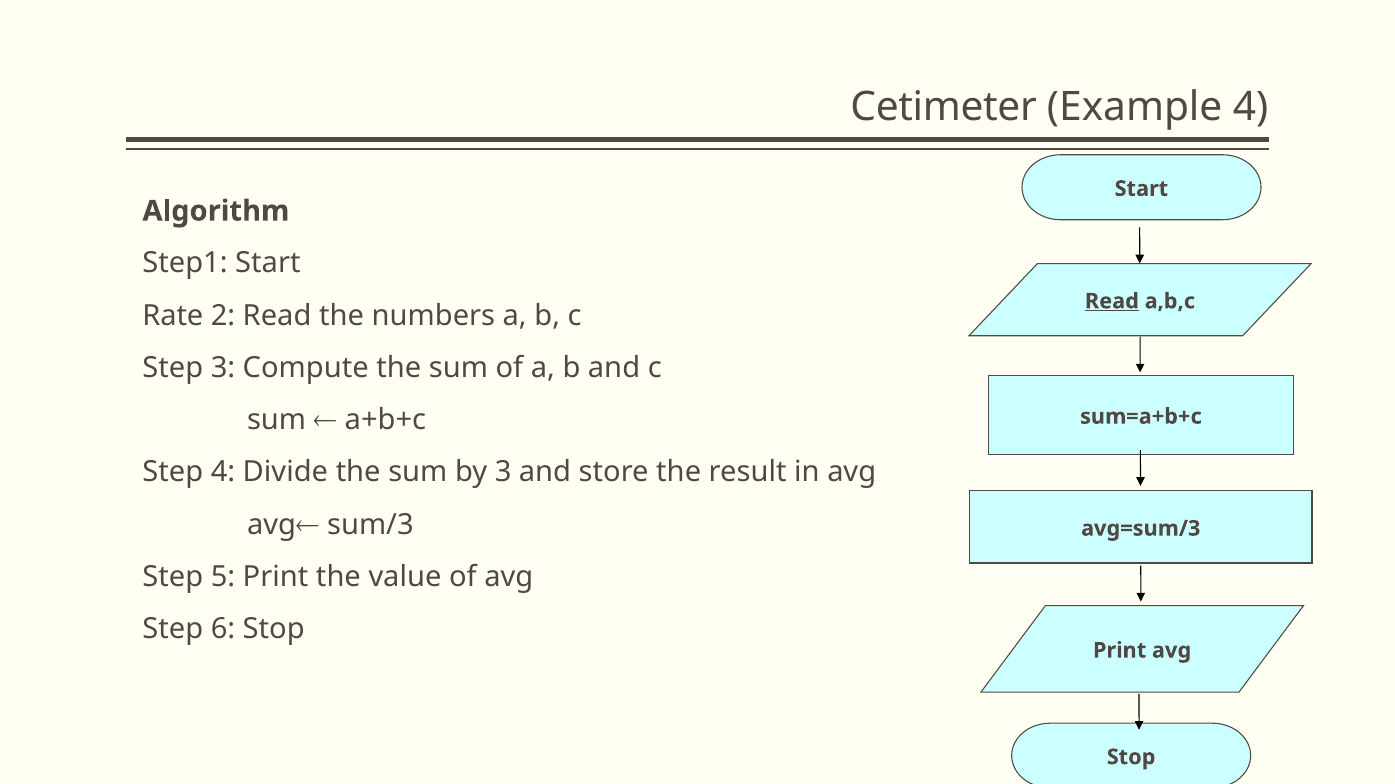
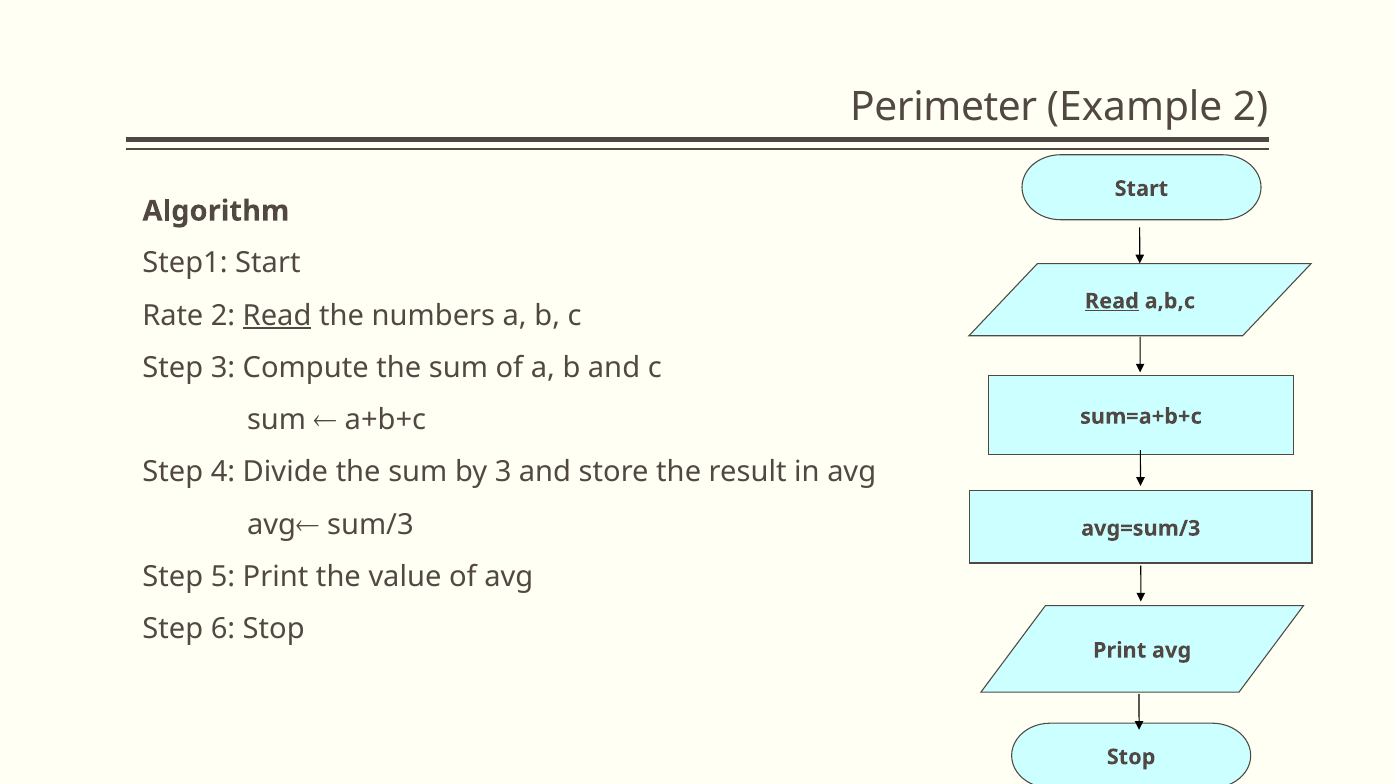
Cetimeter: Cetimeter -> Perimeter
Example 4: 4 -> 2
Read at (277, 316) underline: none -> present
